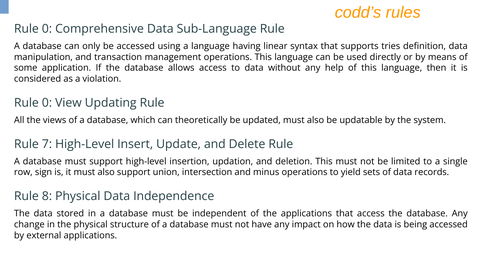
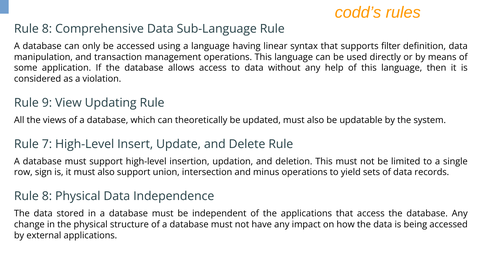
0 at (47, 29): 0 -> 8
tries: tries -> filter
0 at (47, 103): 0 -> 9
